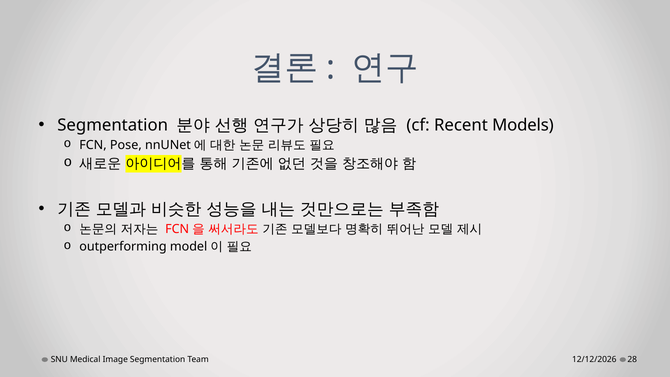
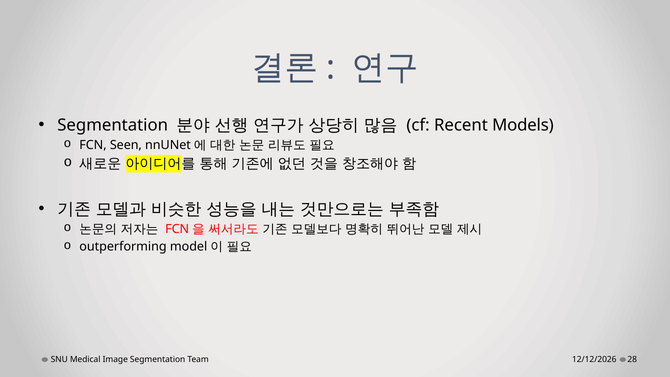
Pose: Pose -> Seen
